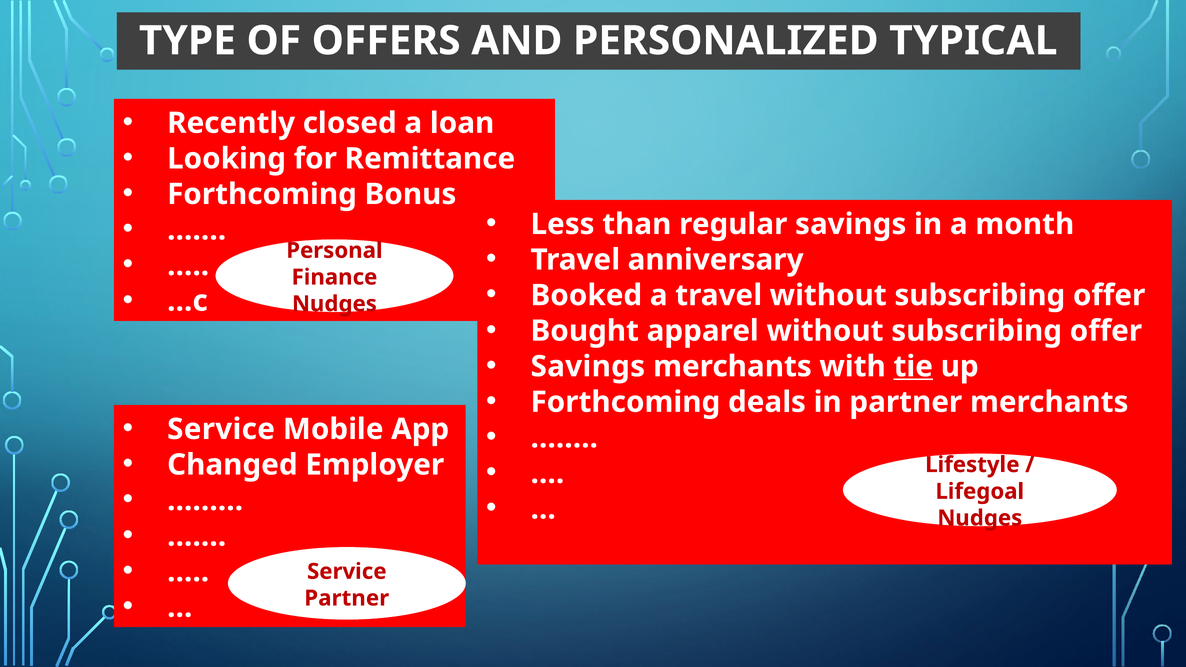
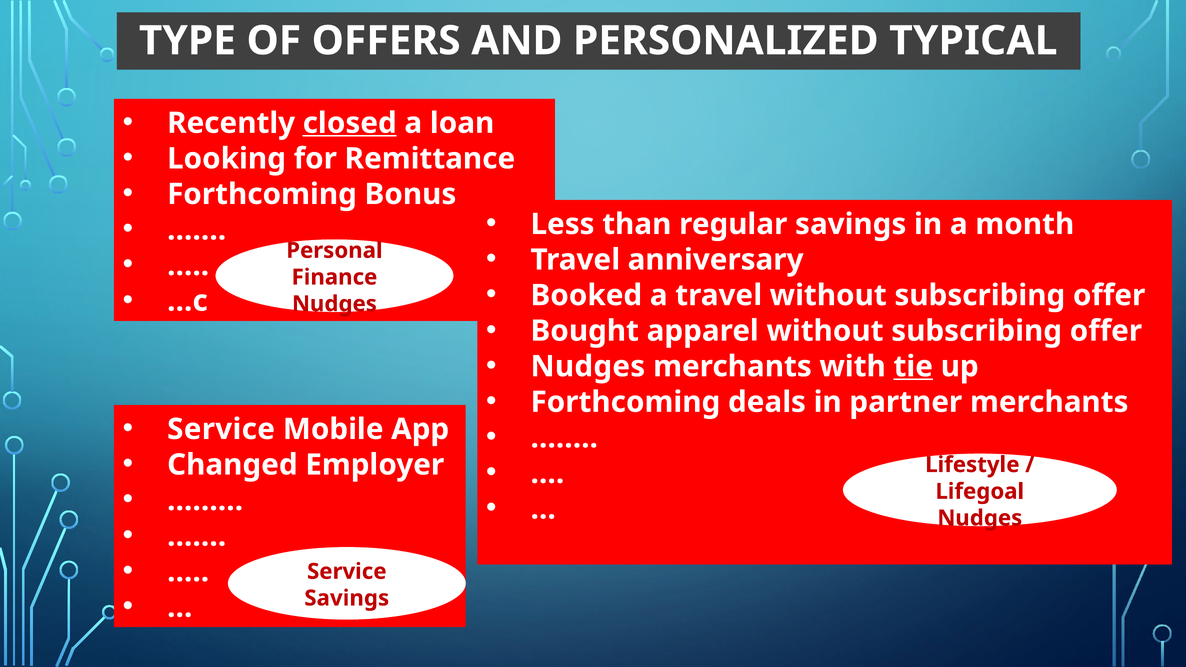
closed underline: none -> present
Savings at (588, 367): Savings -> Nudges
Partner at (347, 598): Partner -> Savings
